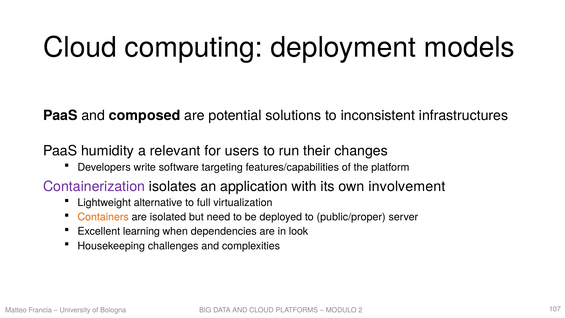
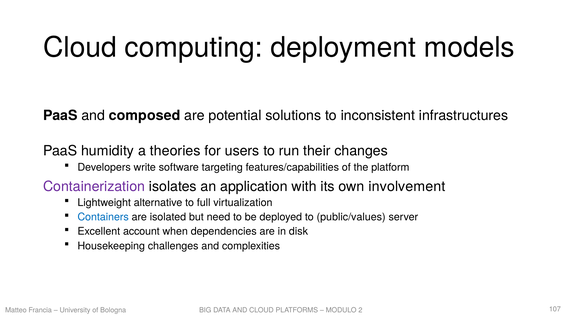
relevant: relevant -> theories
Containers colour: orange -> blue
public/proper: public/proper -> public/values
learning: learning -> account
look: look -> disk
